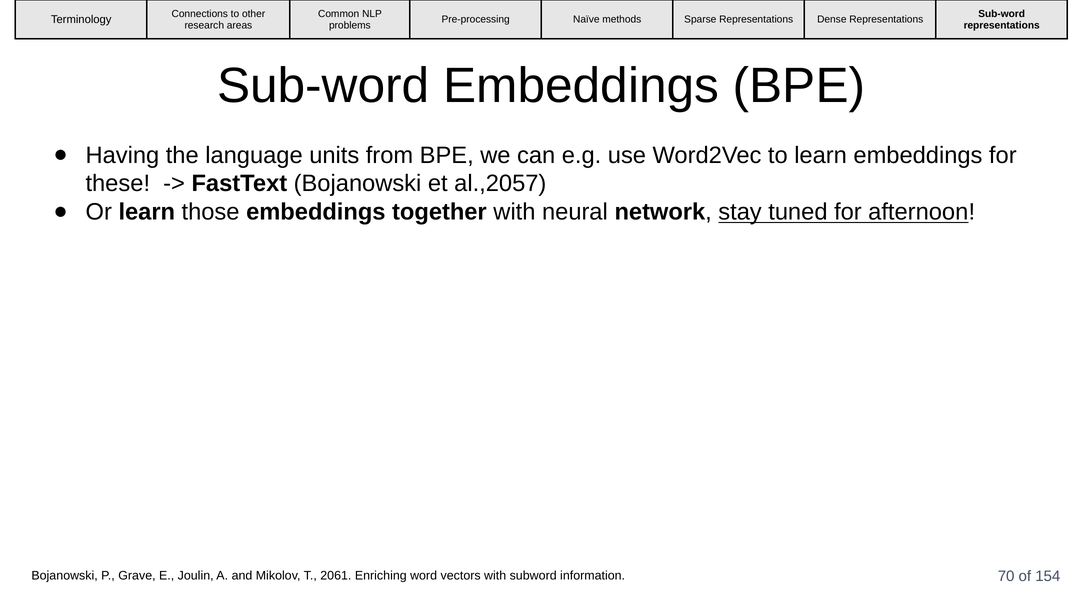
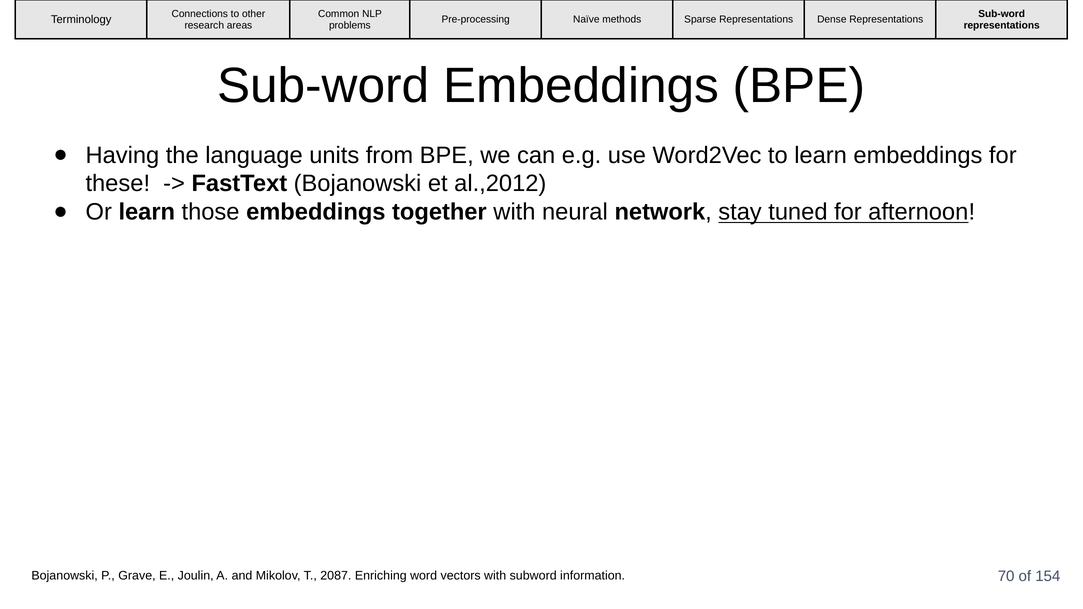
al.,2057: al.,2057 -> al.,2012
2061: 2061 -> 2087
